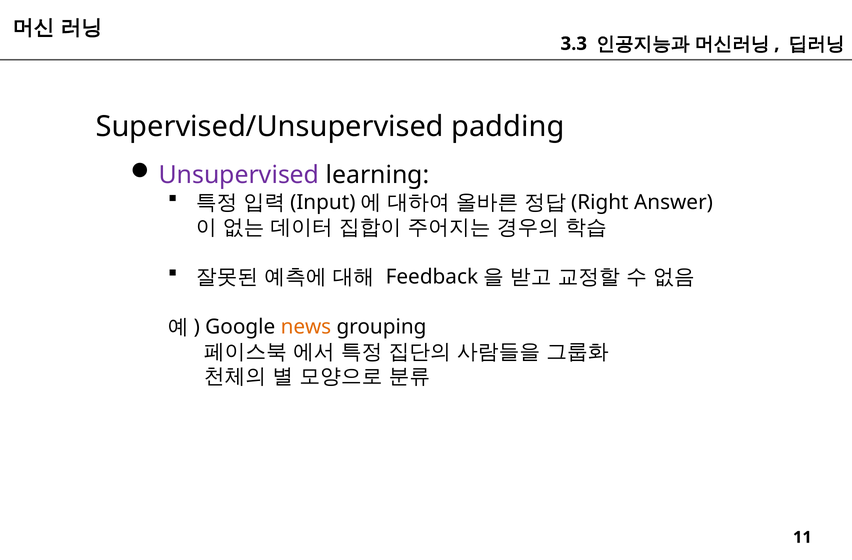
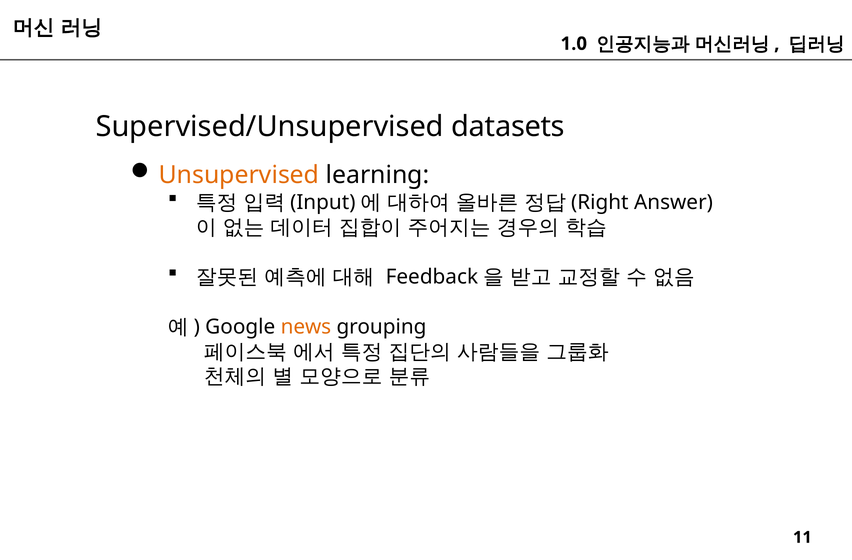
3.3: 3.3 -> 1.0
padding: padding -> datasets
Unsupervised colour: purple -> orange
